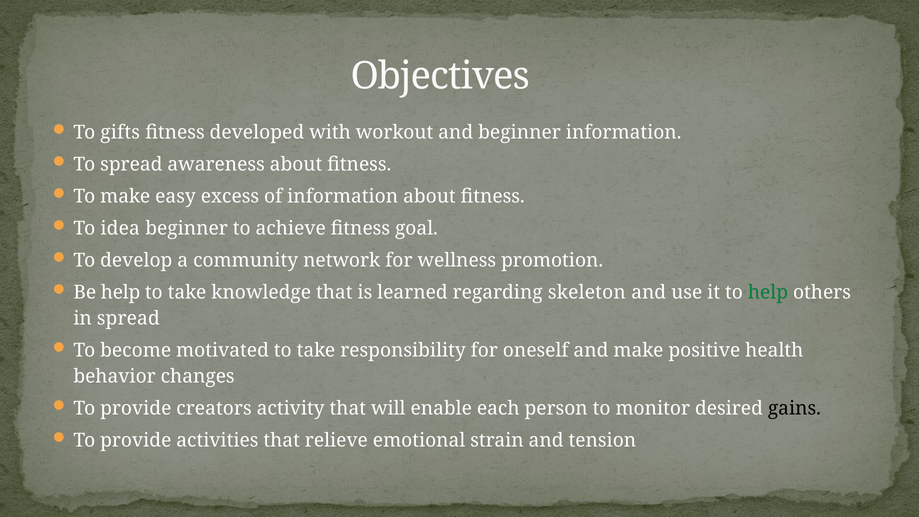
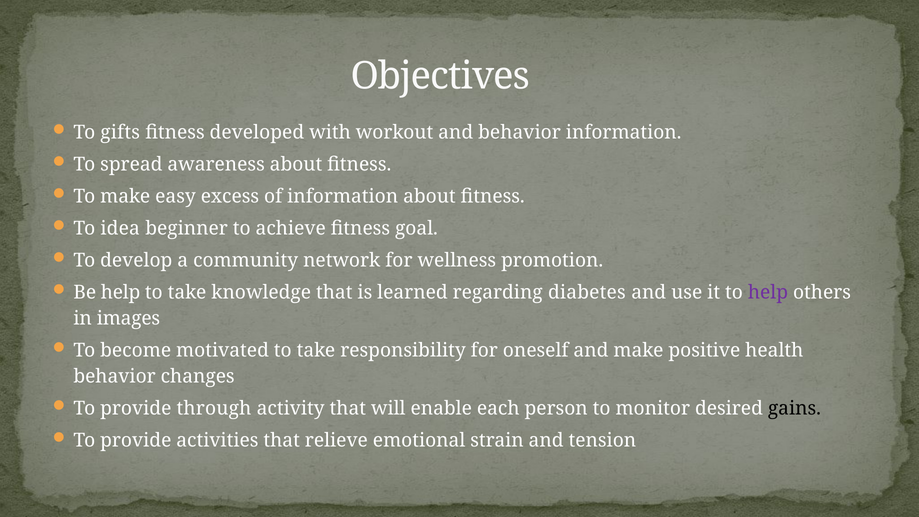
and beginner: beginner -> behavior
skeleton: skeleton -> diabetes
help at (768, 292) colour: green -> purple
in spread: spread -> images
creators: creators -> through
